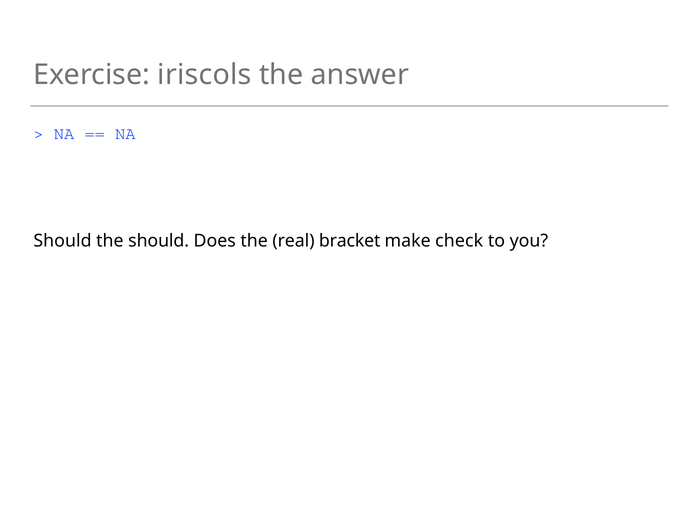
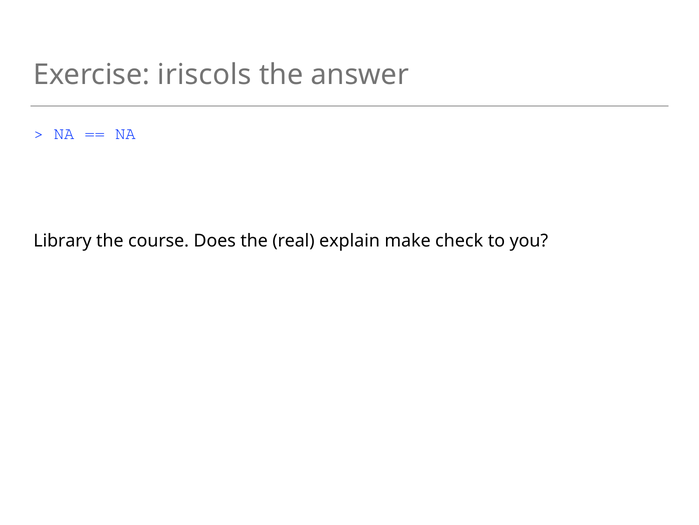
Should at (63, 241): Should -> Library
the should: should -> course
bracket: bracket -> explain
